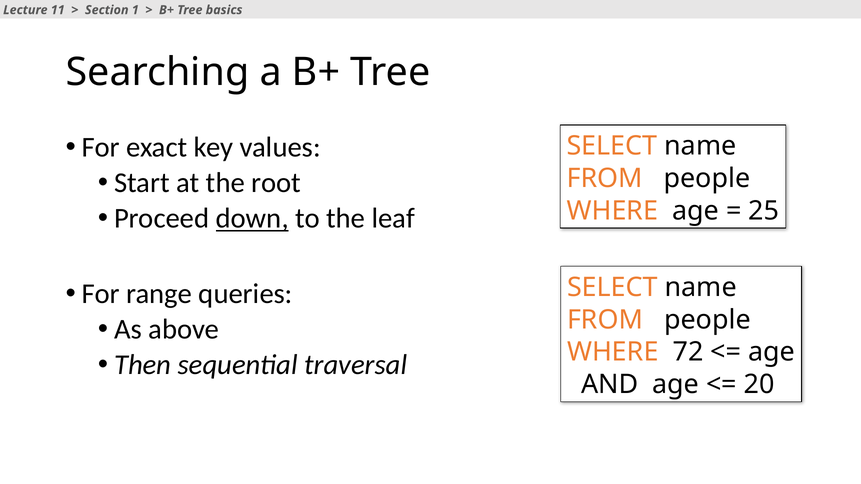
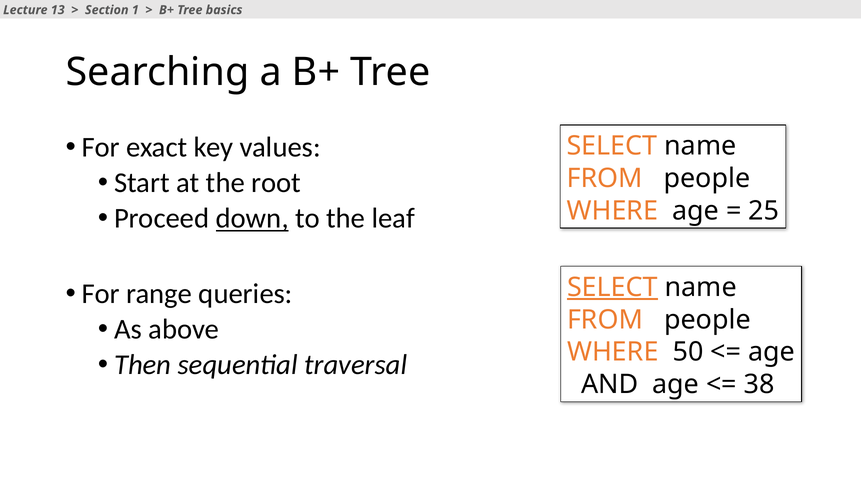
11: 11 -> 13
SELECT at (612, 288) underline: none -> present
72: 72 -> 50
20: 20 -> 38
